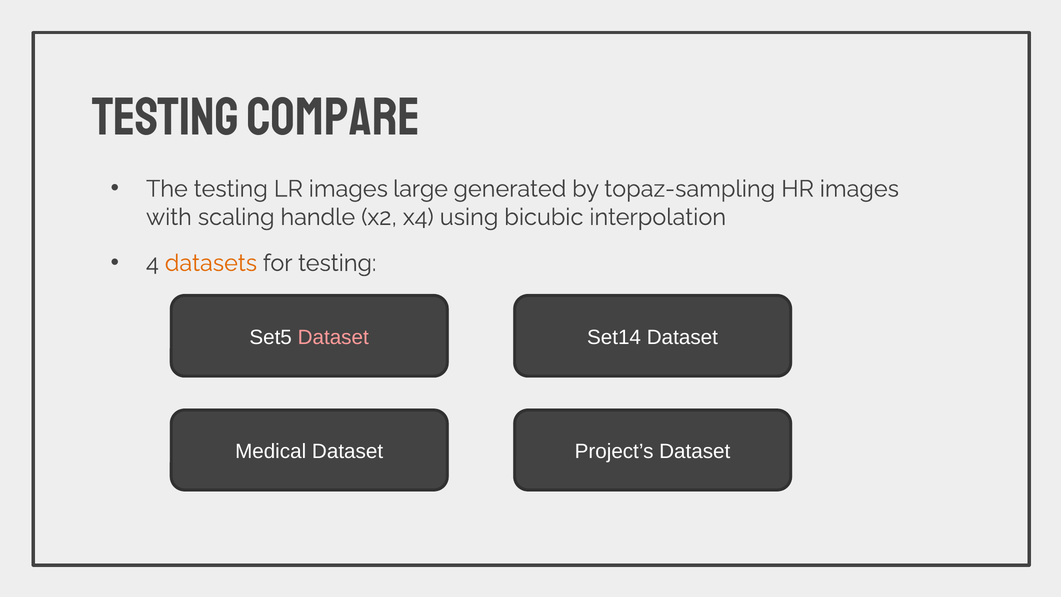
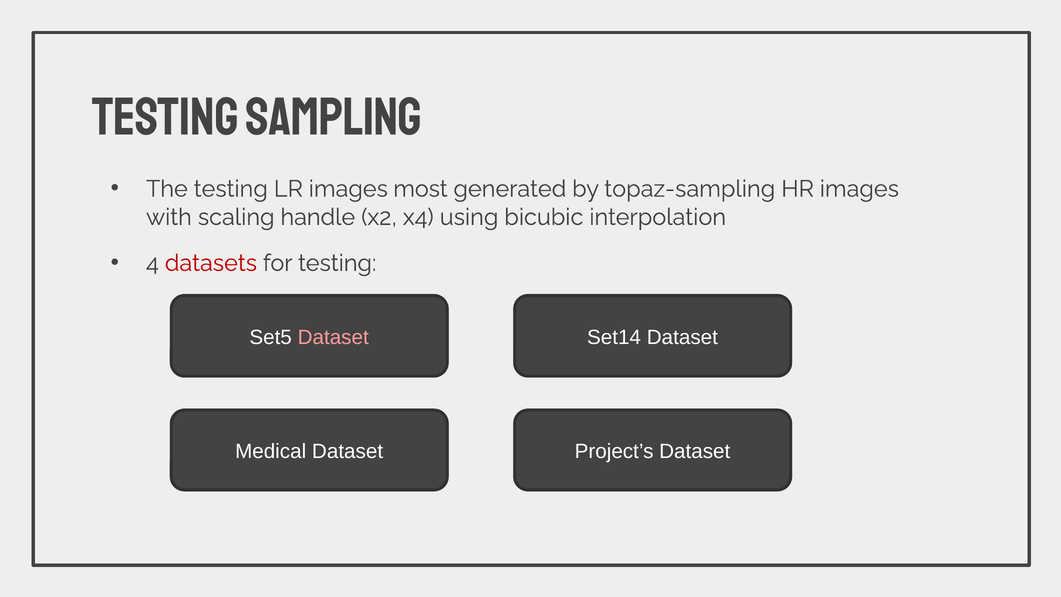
Compare: Compare -> Sampling
large: large -> most
datasets colour: orange -> red
